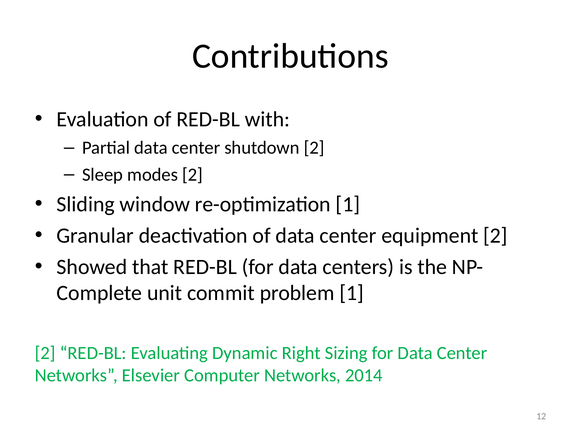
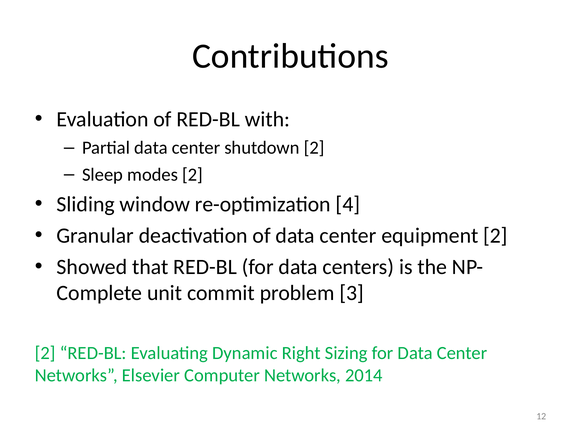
re-optimization 1: 1 -> 4
problem 1: 1 -> 3
